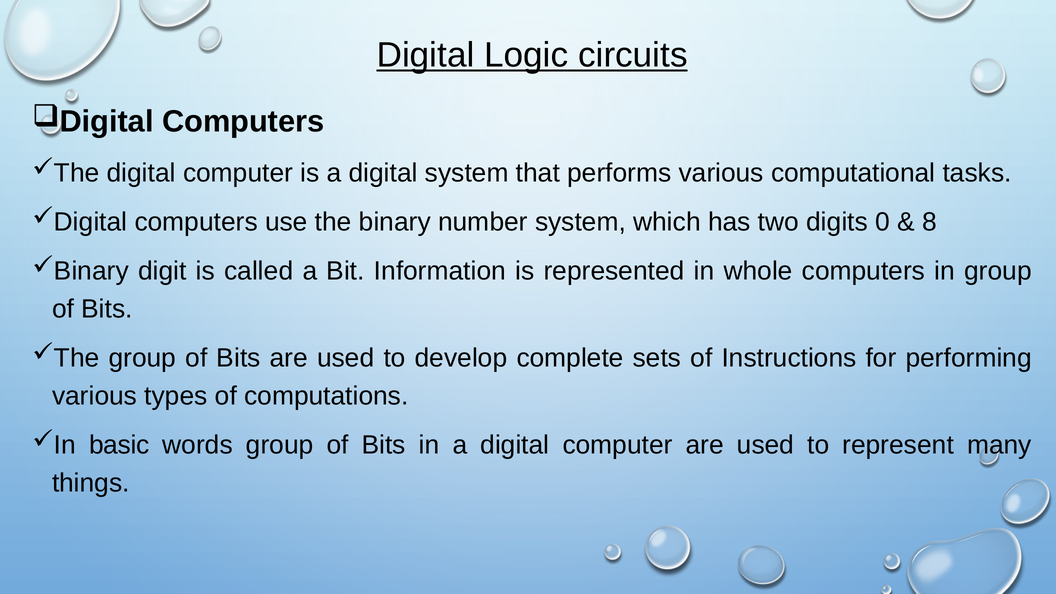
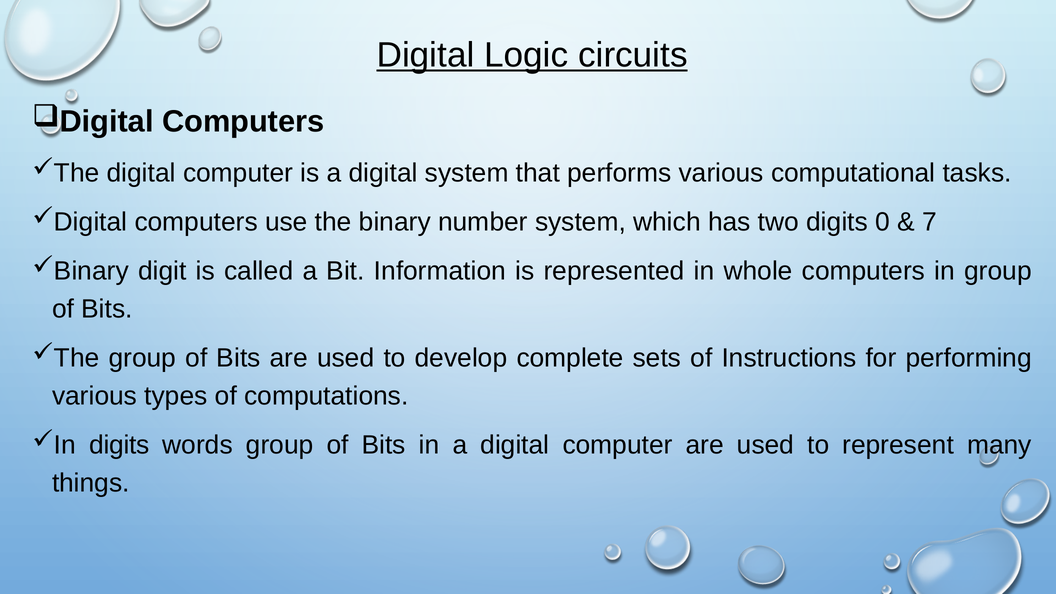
8: 8 -> 7
basic at (119, 445): basic -> digits
